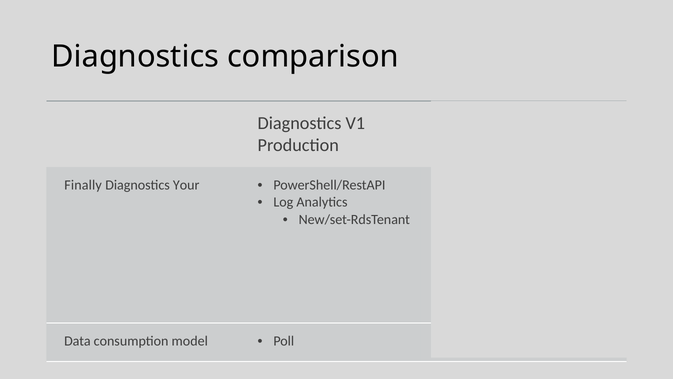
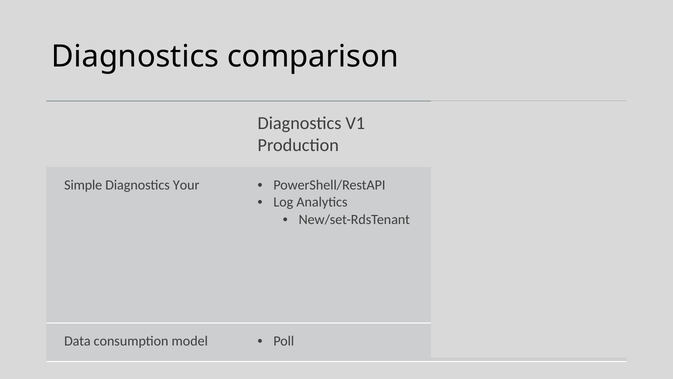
Finally: Finally -> Simple
